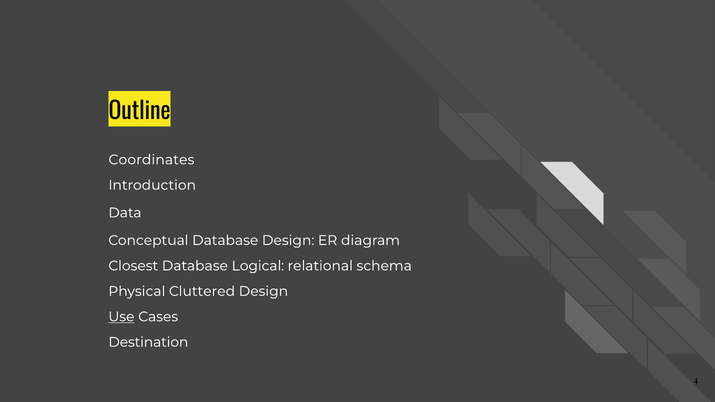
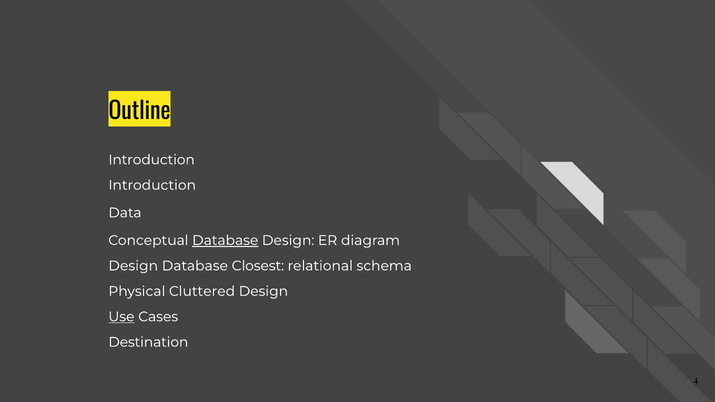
Coordinates at (151, 160): Coordinates -> Introduction
Database at (225, 240) underline: none -> present
Closest at (133, 266): Closest -> Design
Logical: Logical -> Closest
